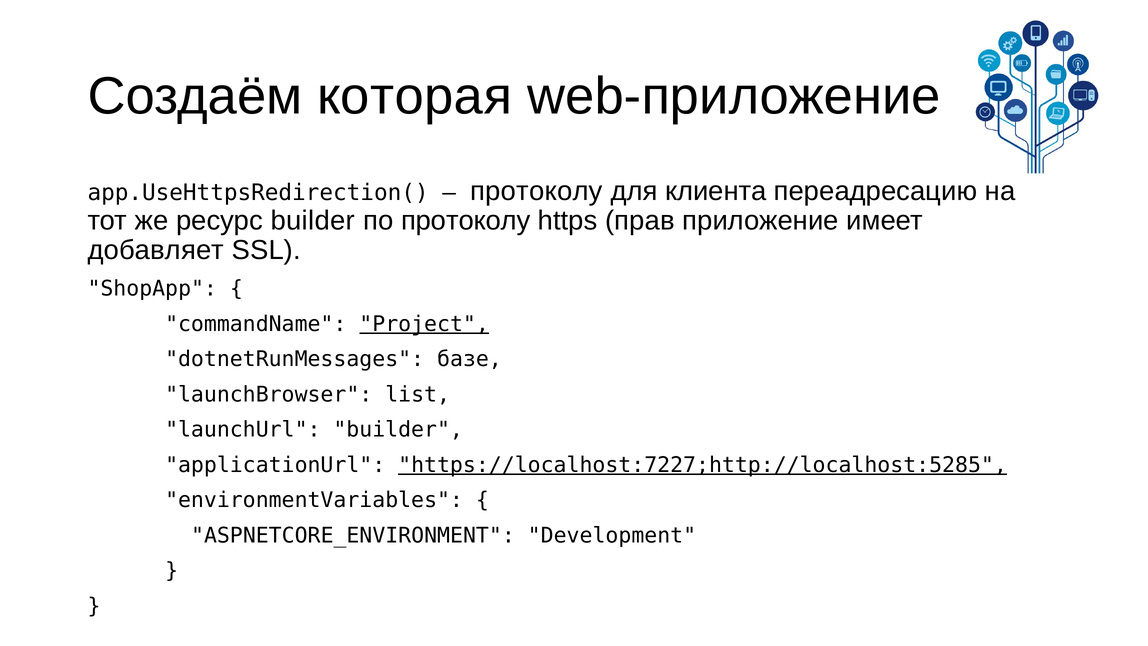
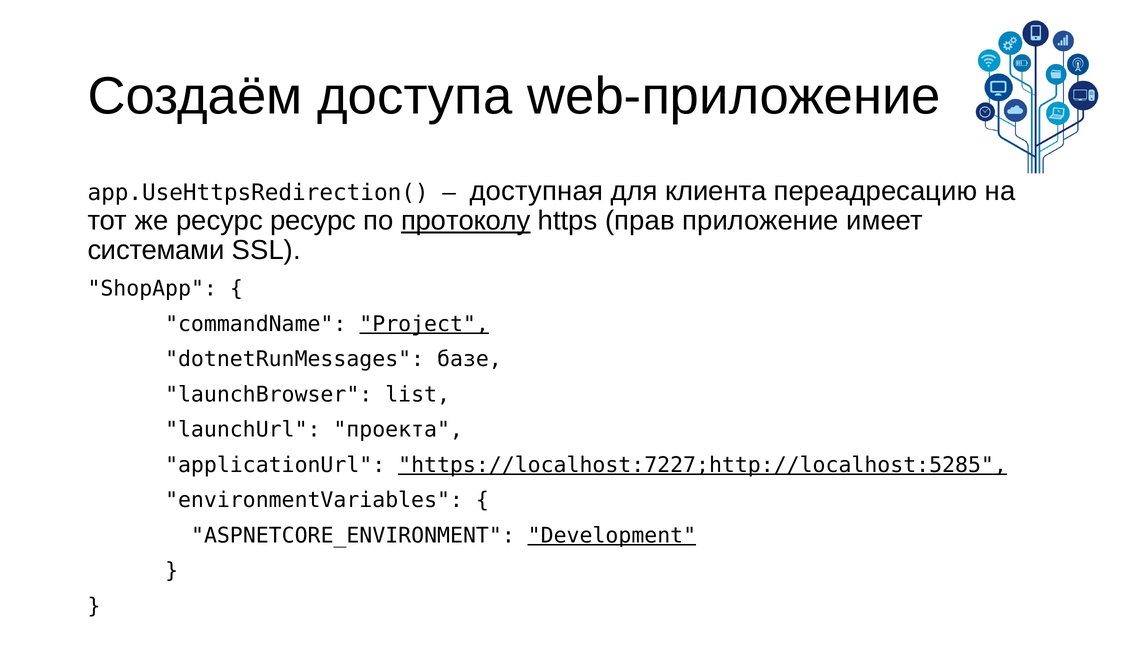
которая: которая -> доступа
протоколу at (536, 191): протоколу -> доступная
ресурс builder: builder -> ресурс
протоколу at (466, 221) underline: none -> present
добавляет: добавляет -> системами
launchUrl builder: builder -> проекта
Development underline: none -> present
